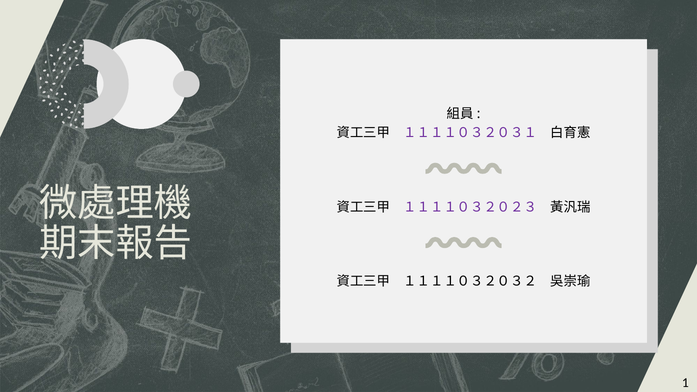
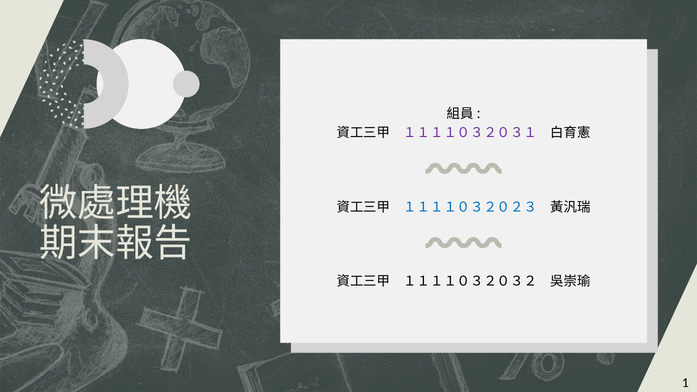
１１１１０３２０２３ colour: purple -> blue
